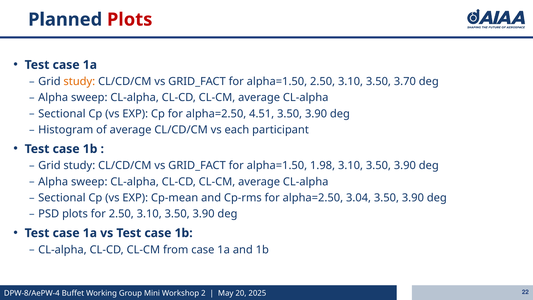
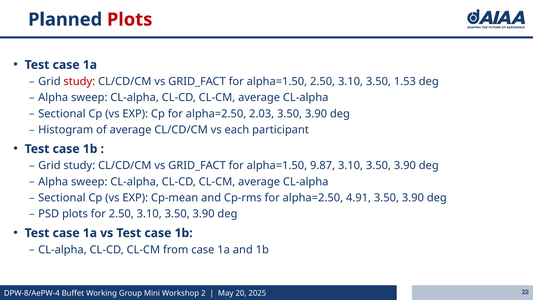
study at (79, 81) colour: orange -> red
3.70: 3.70 -> 1.53
4.51: 4.51 -> 2.03
1.98: 1.98 -> 9.87
3.04: 3.04 -> 4.91
